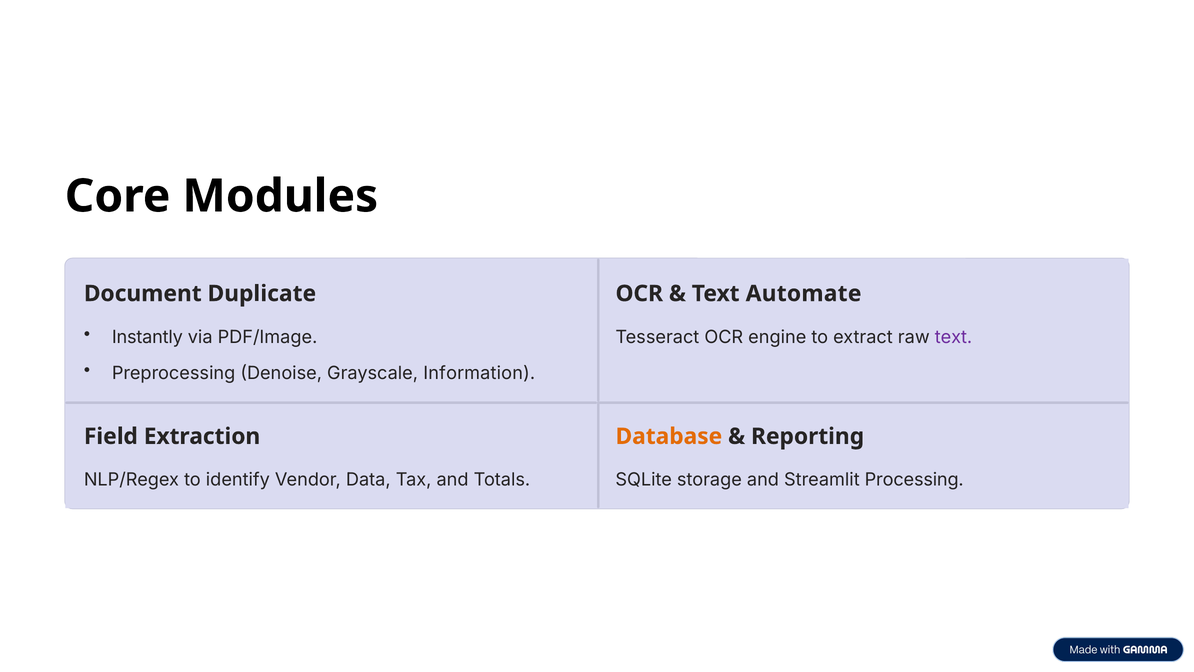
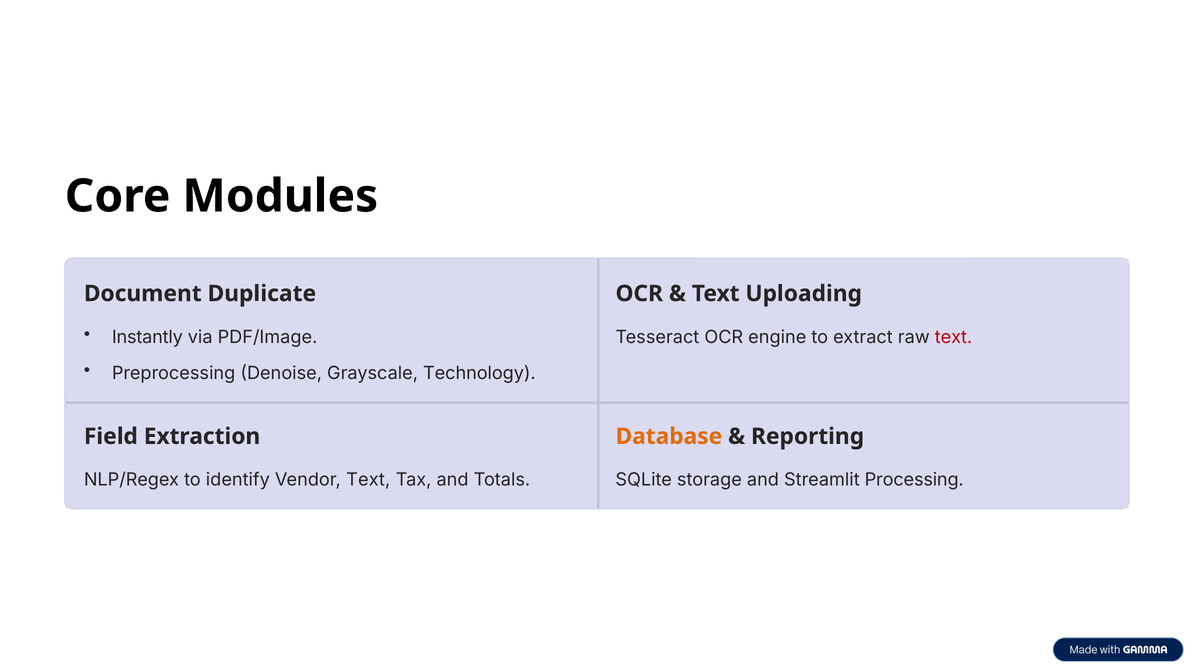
Automate: Automate -> Uploading
text at (954, 337) colour: purple -> red
Information: Information -> Technology
Vendor Data: Data -> Text
